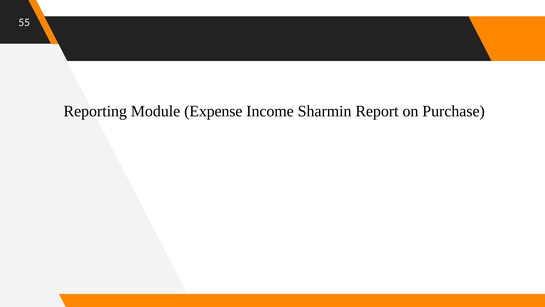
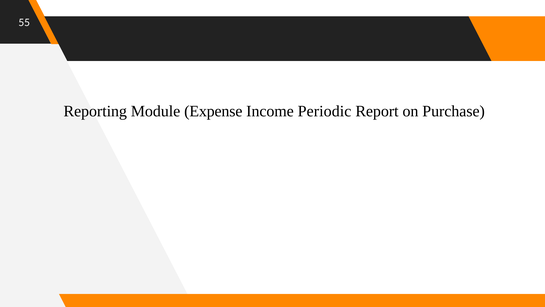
Sharmin: Sharmin -> Periodic
